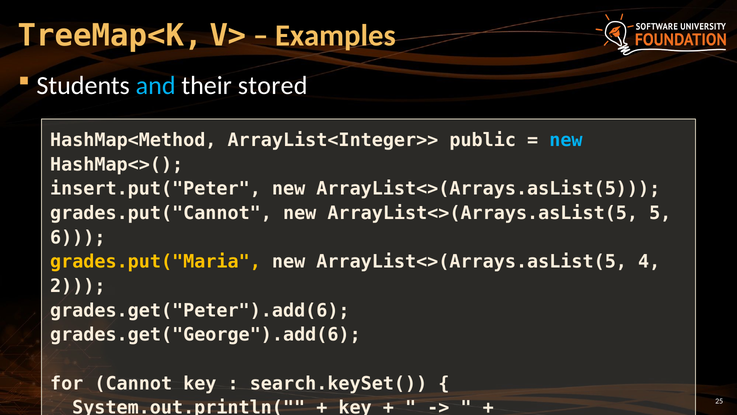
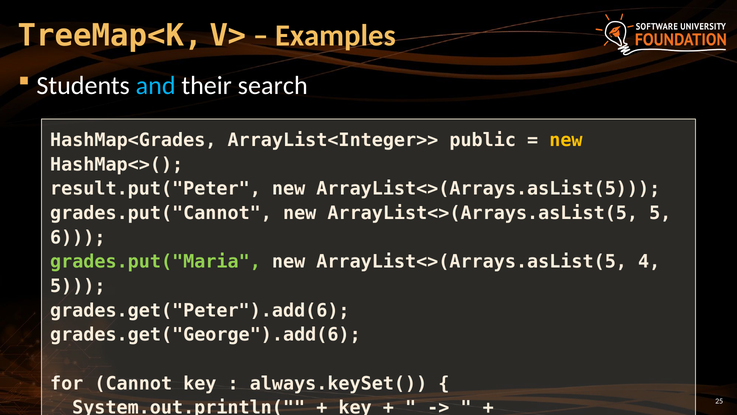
stored: stored -> search
HashMap<Method: HashMap<Method -> HashMap<Grades
new at (566, 140) colour: light blue -> yellow
insert.put("Peter: insert.put("Peter -> result.put("Peter
grades.put("Maria colour: yellow -> light green
2 at (78, 286): 2 -> 5
search.keySet(: search.keySet( -> always.keySet(
